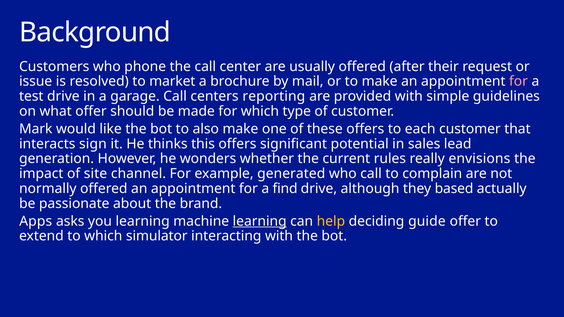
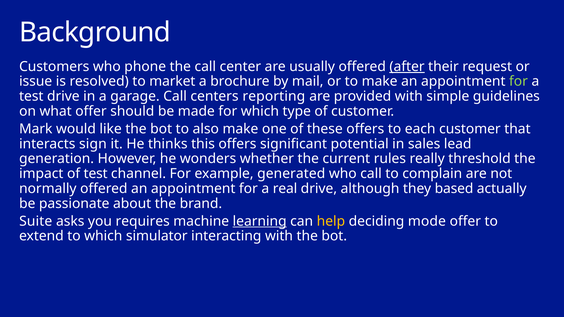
after underline: none -> present
for at (518, 81) colour: pink -> light green
envisions: envisions -> threshold
of site: site -> test
find: find -> real
Apps: Apps -> Suite
you learning: learning -> requires
guide: guide -> mode
